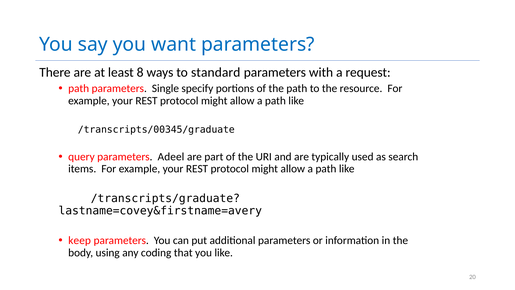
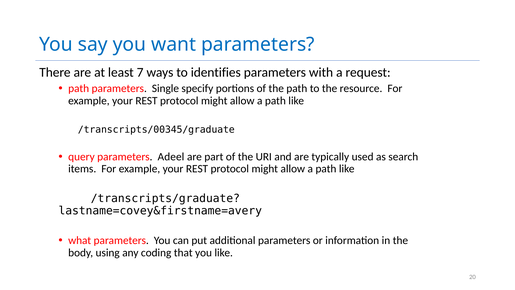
8: 8 -> 7
standard: standard -> identifies
keep: keep -> what
